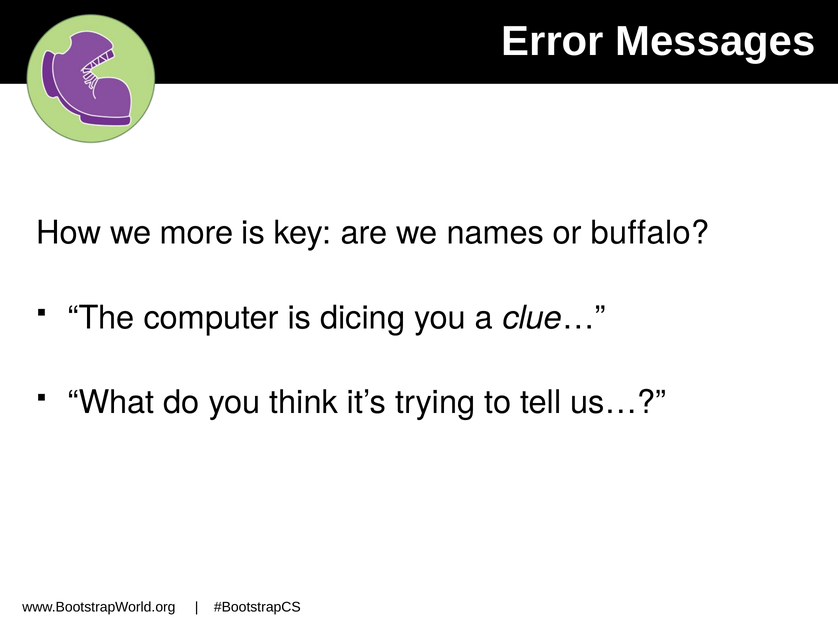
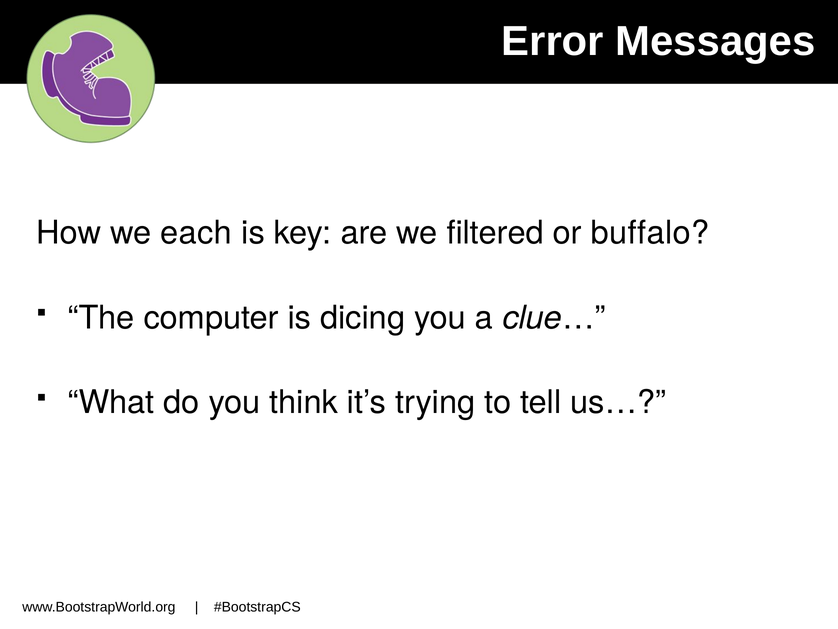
more: more -> each
names: names -> filtered
